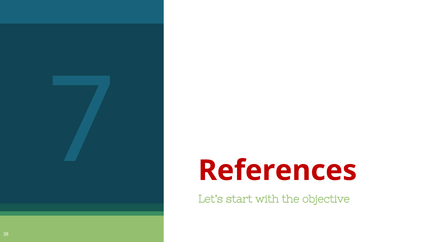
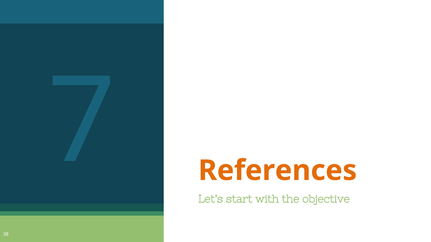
References colour: red -> orange
